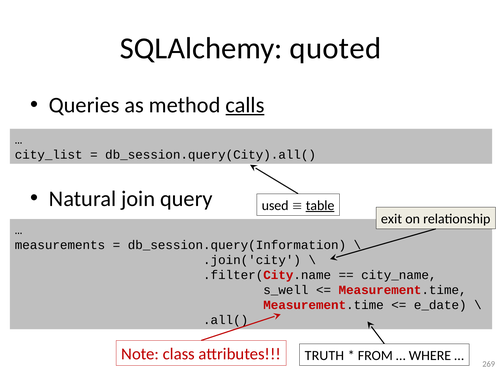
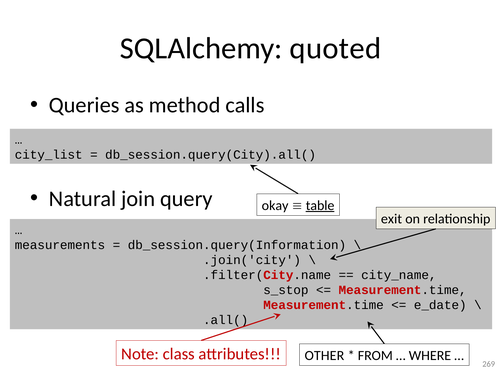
calls underline: present -> none
used: used -> okay
s_well: s_well -> s_stop
TRUTH: TRUTH -> OTHER
